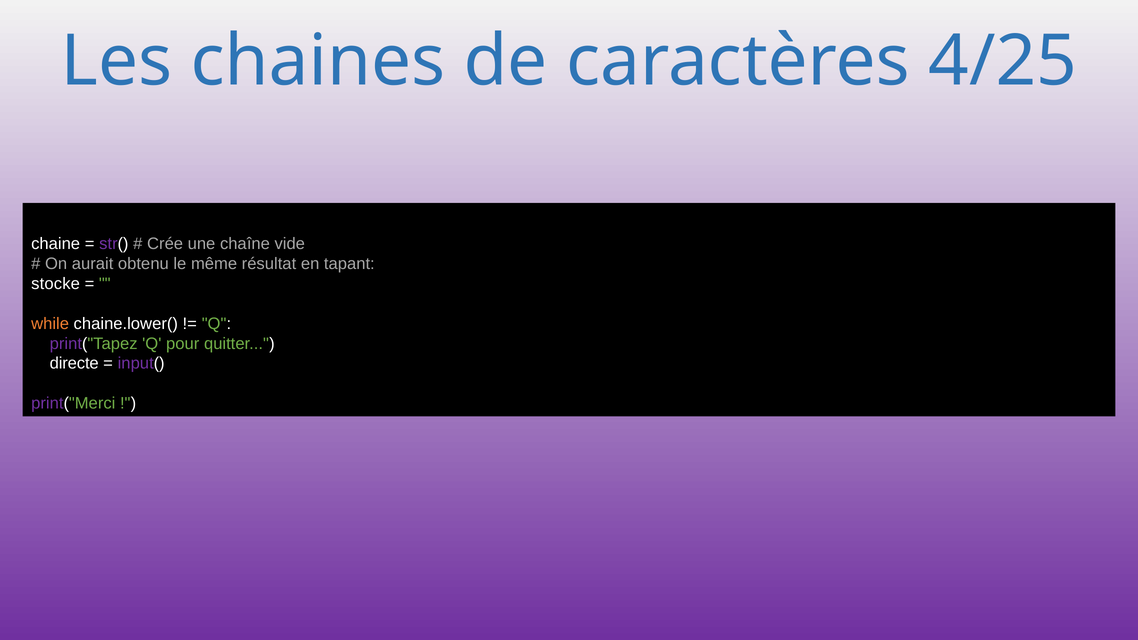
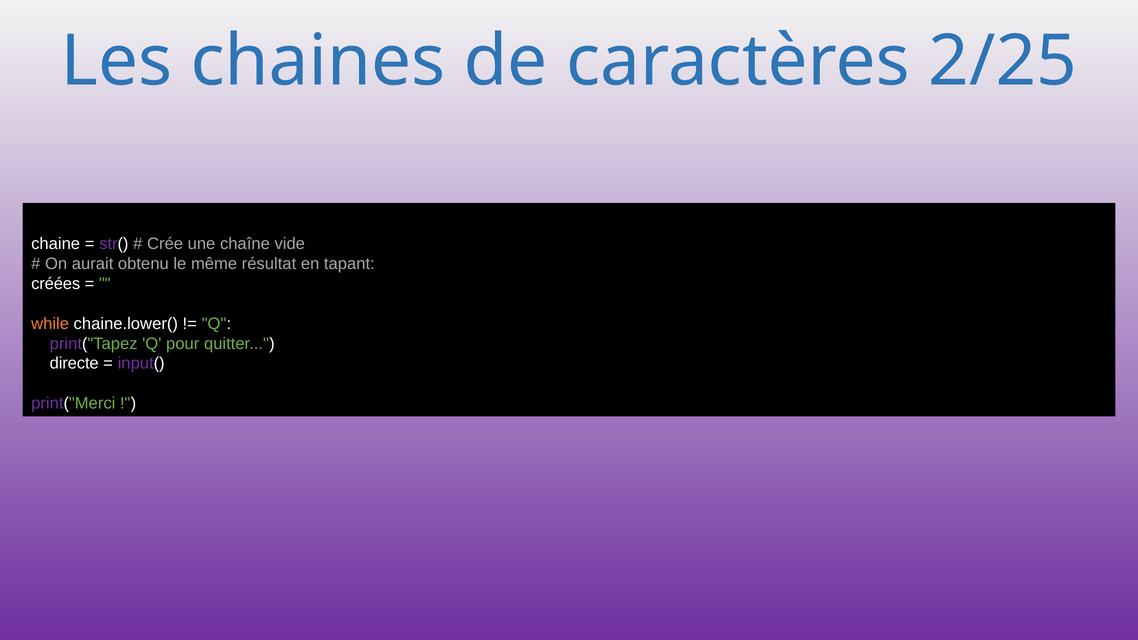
4/25: 4/25 -> 2/25
stocke: stocke -> créées
